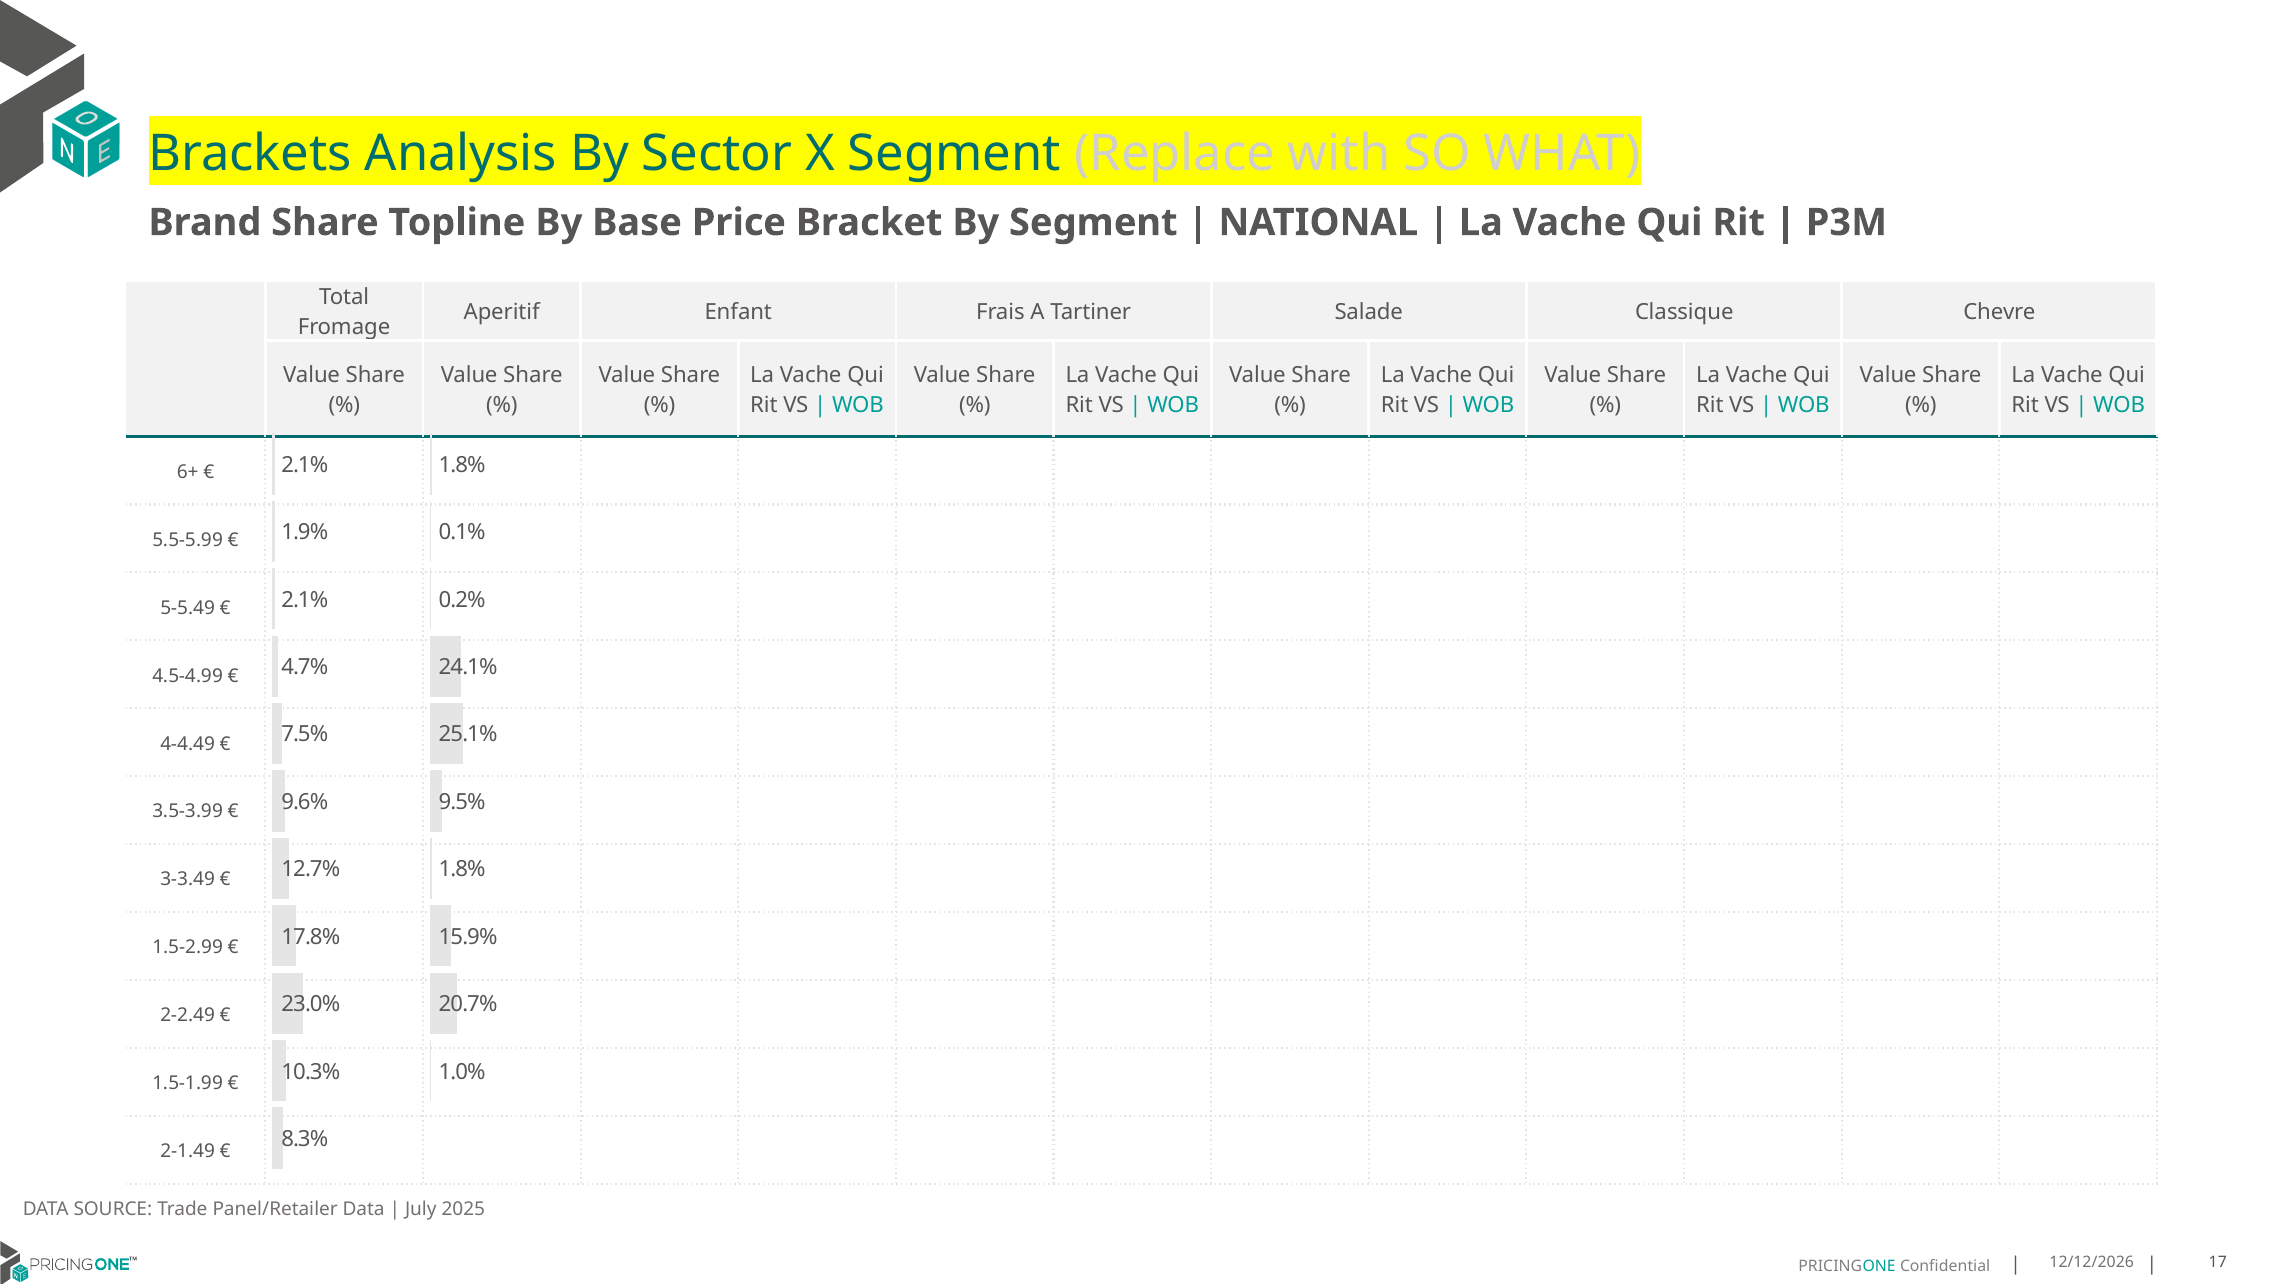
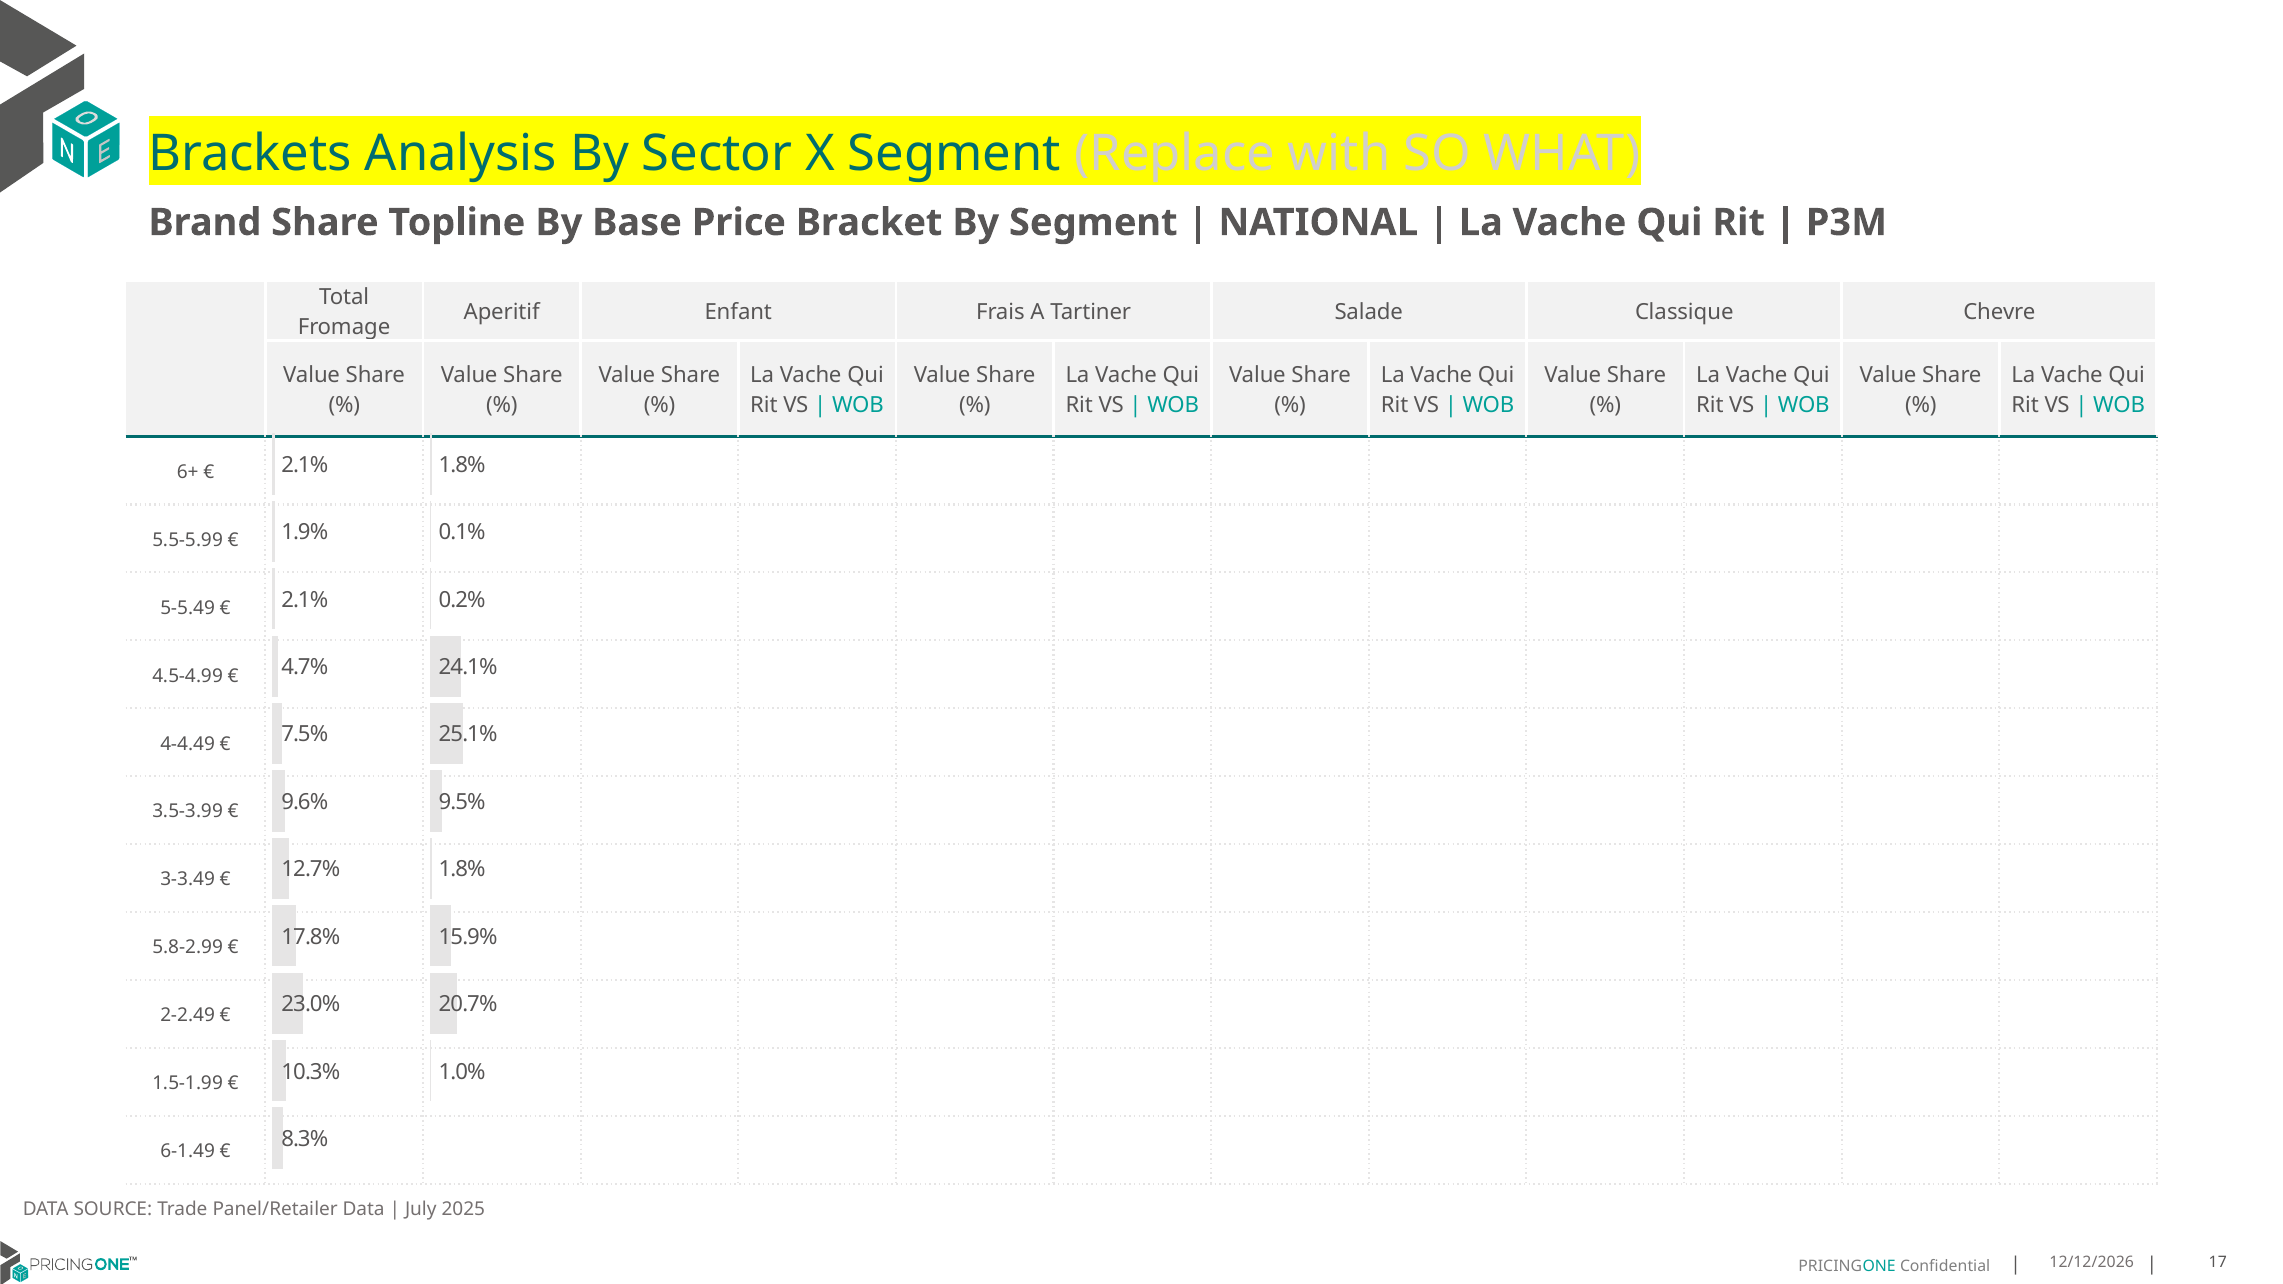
1.5-2.99: 1.5-2.99 -> 5.8-2.99
2-1.49: 2-1.49 -> 6-1.49
